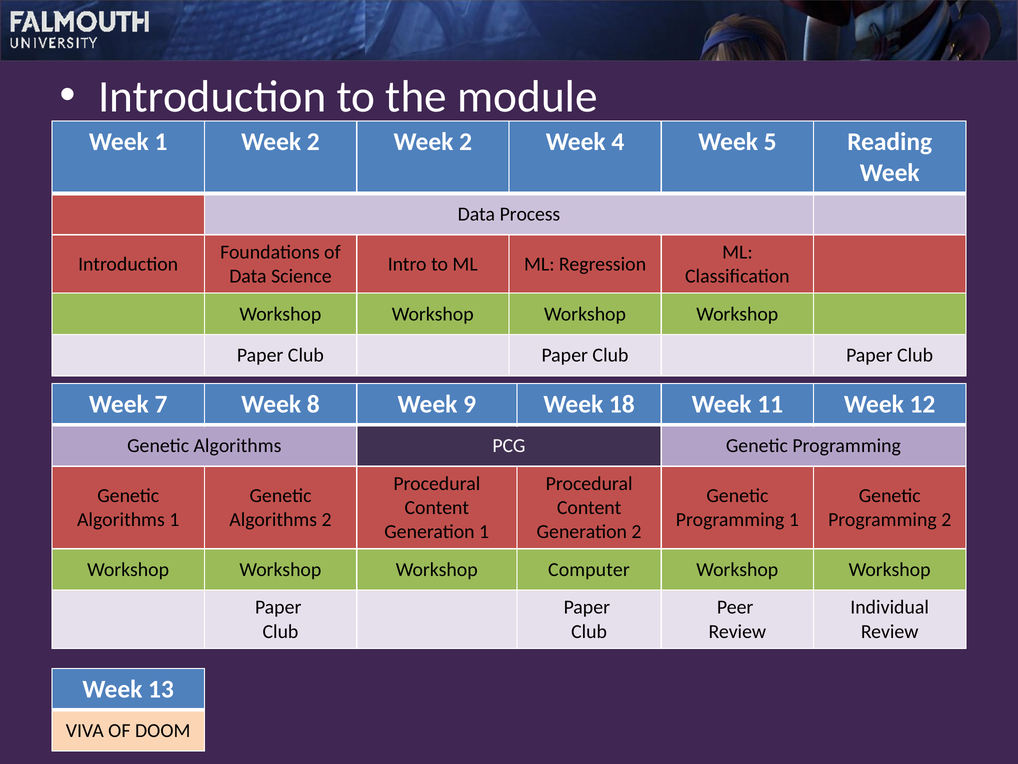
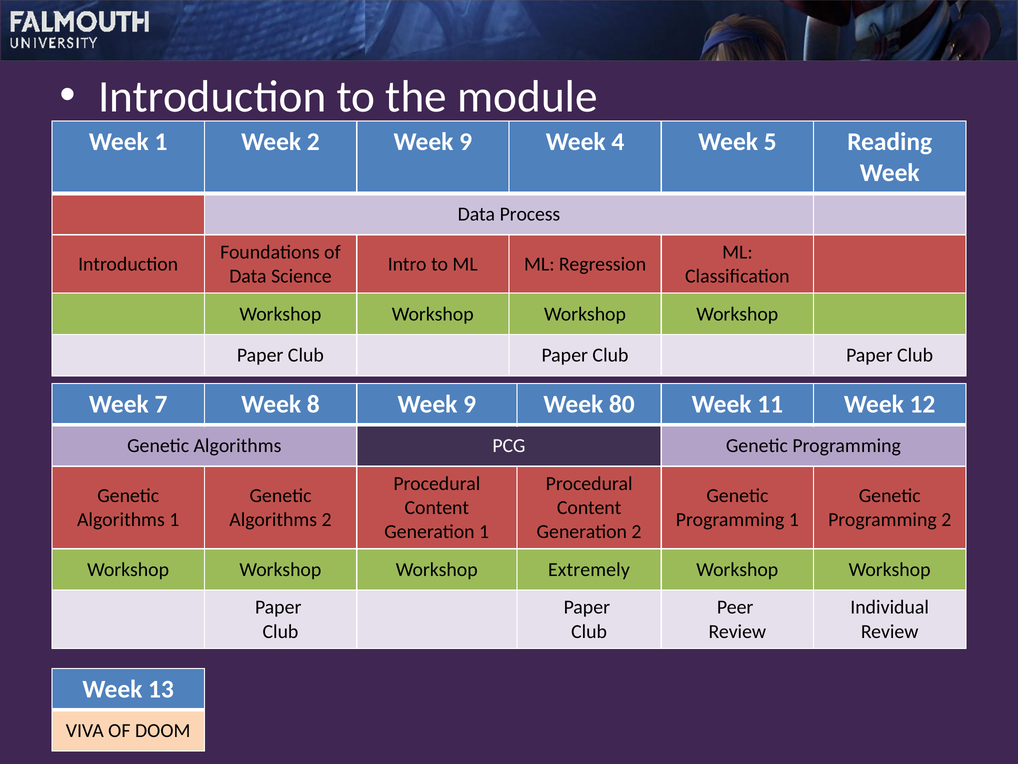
2 Week 2: 2 -> 9
18: 18 -> 80
Computer: Computer -> Extremely
